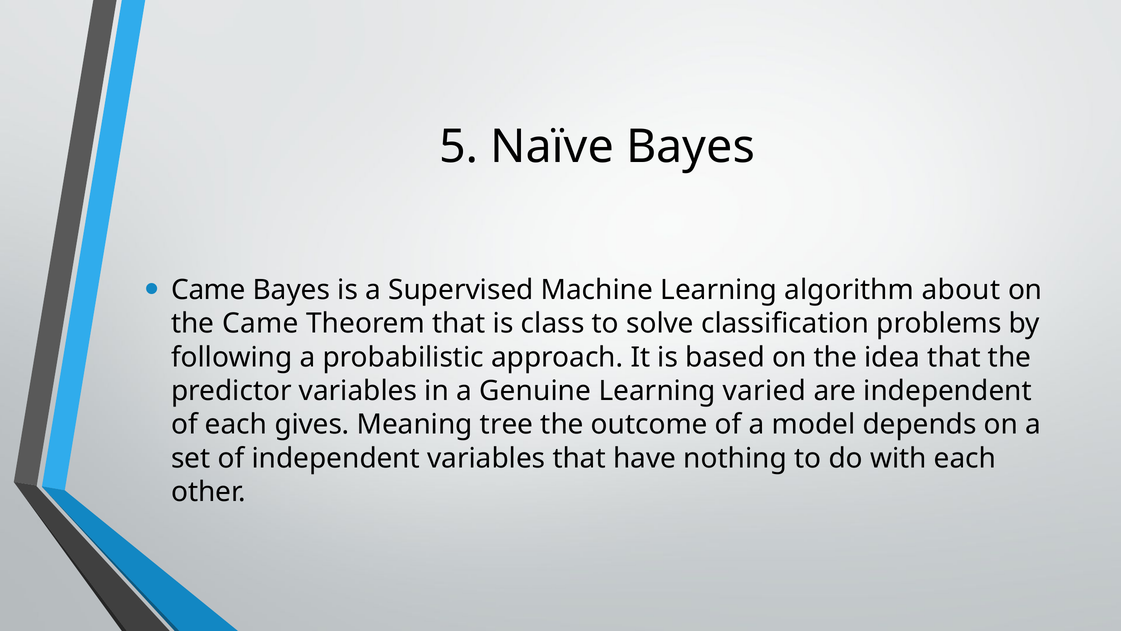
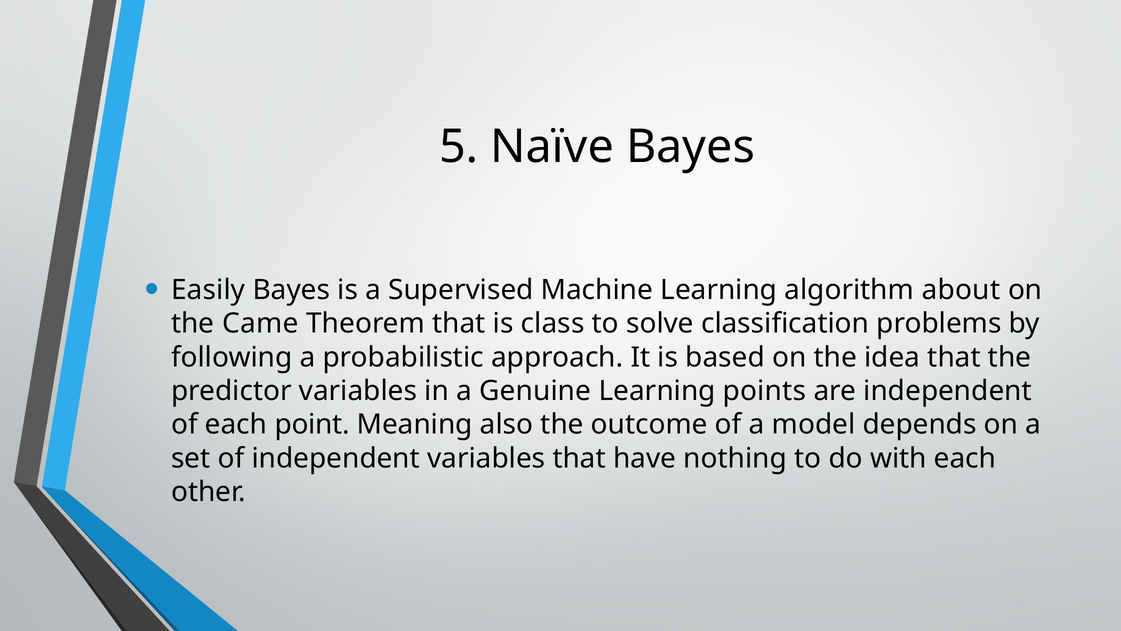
Came at (208, 290): Came -> Easily
varied: varied -> points
gives: gives -> point
tree: tree -> also
